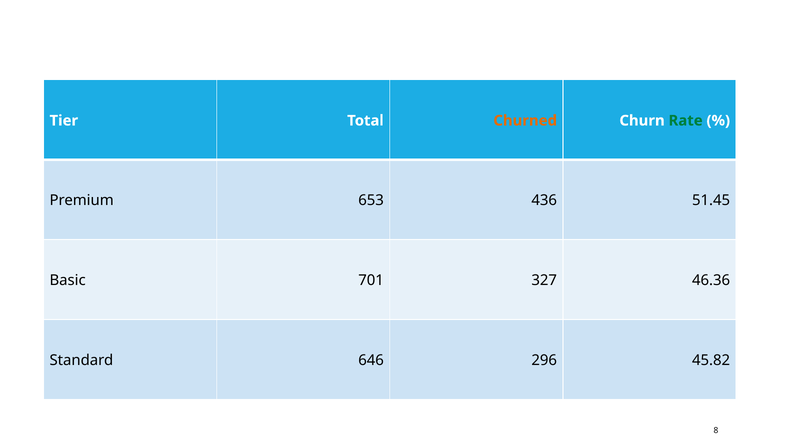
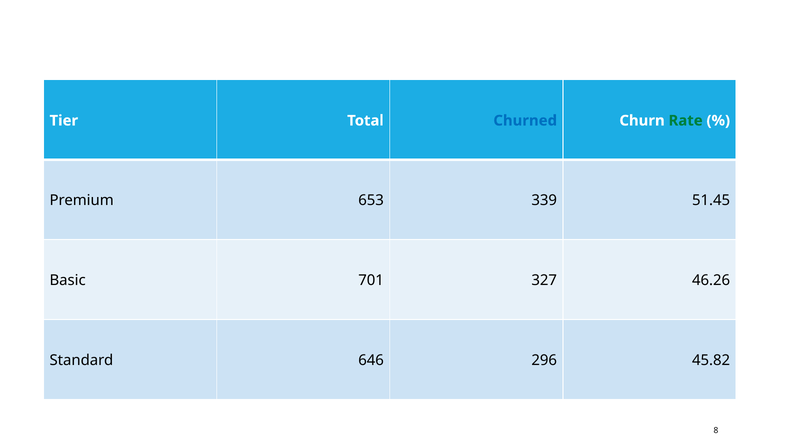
Churned colour: orange -> blue
436: 436 -> 339
46.36: 46.36 -> 46.26
